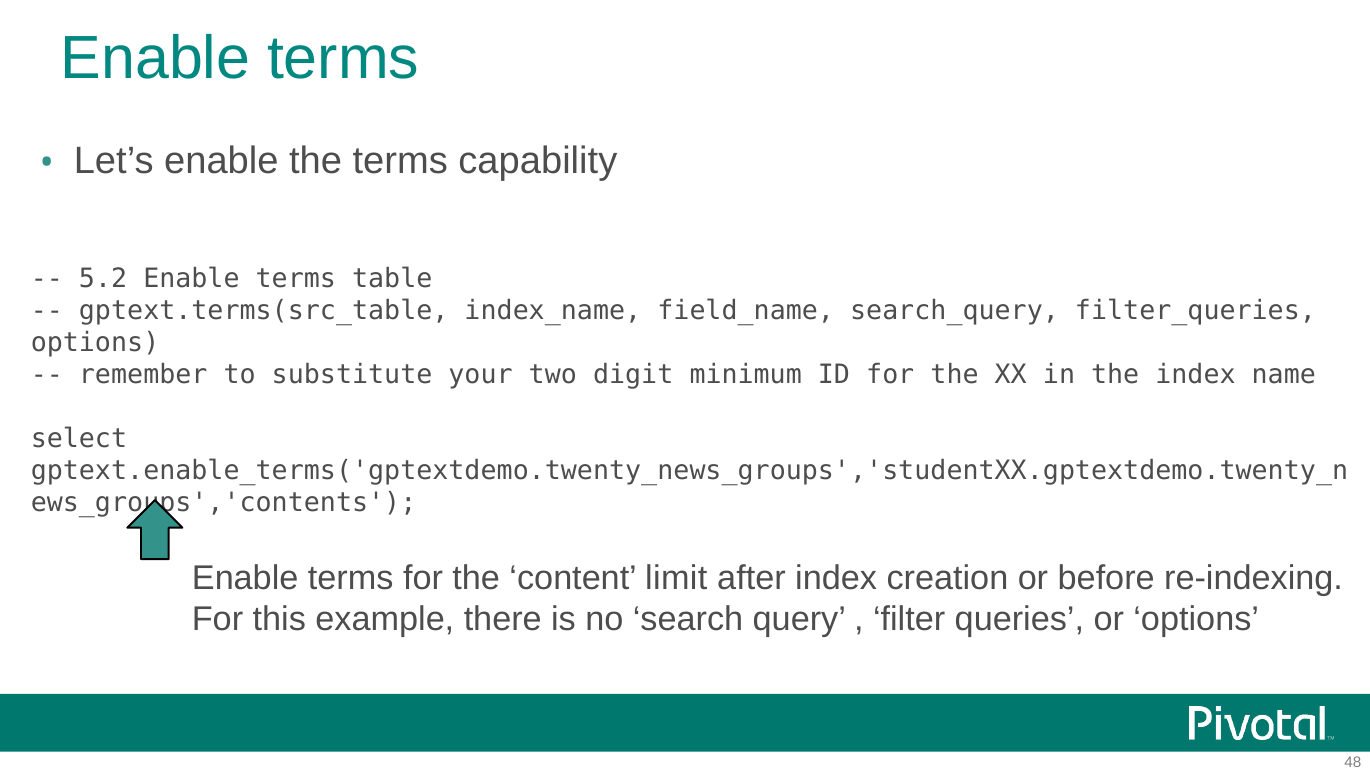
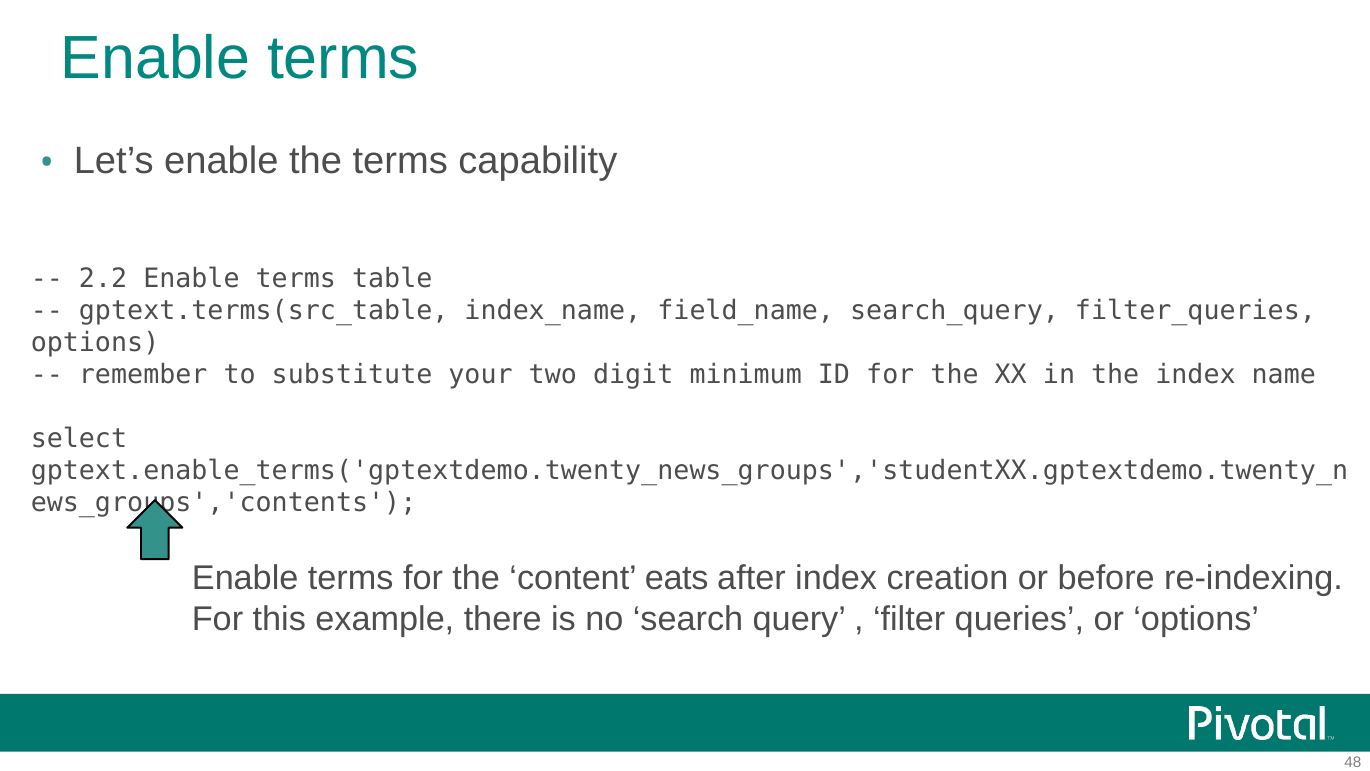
5.2: 5.2 -> 2.2
limit: limit -> eats
